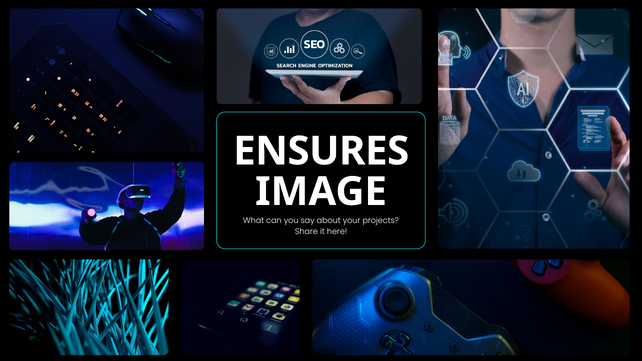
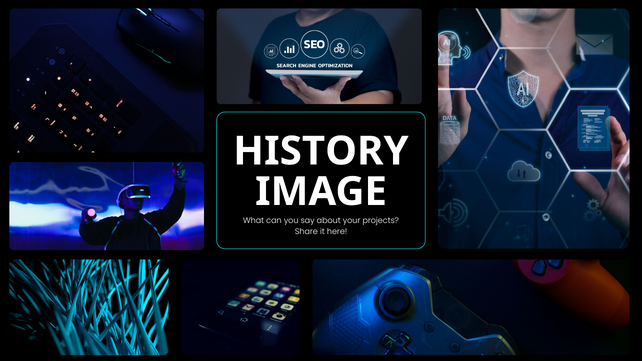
ENSURES: ENSURES -> HISTORY
